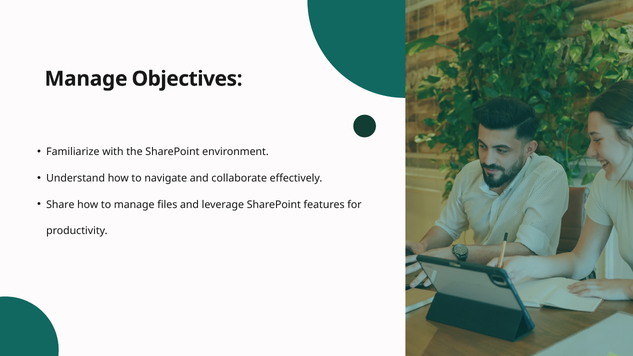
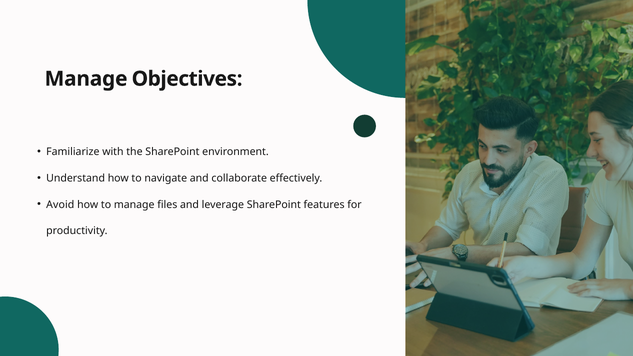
Share: Share -> Avoid
